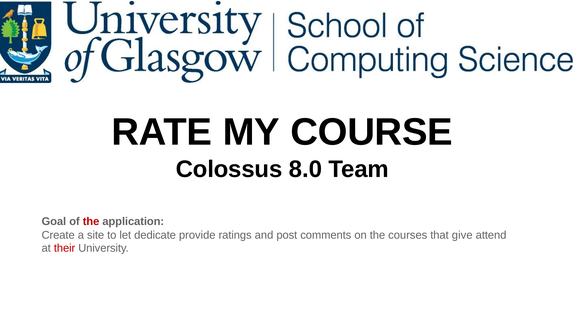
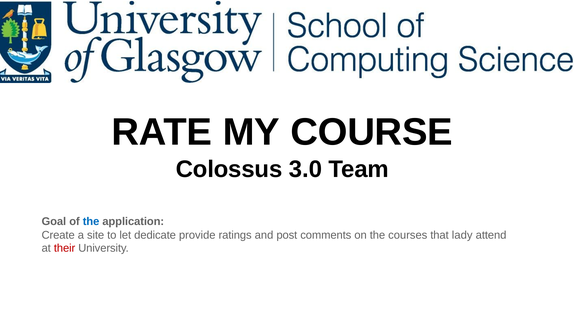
8.0: 8.0 -> 3.0
the at (91, 221) colour: red -> blue
give: give -> lady
